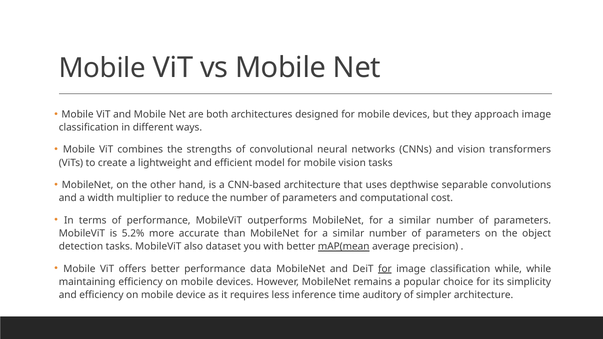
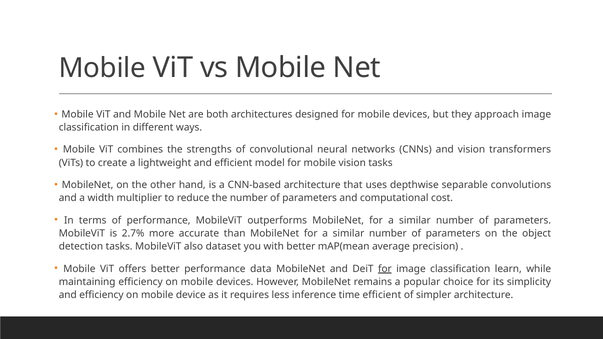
5.2%: 5.2% -> 2.7%
mAP(mean underline: present -> none
classification while: while -> learn
time auditory: auditory -> efficient
